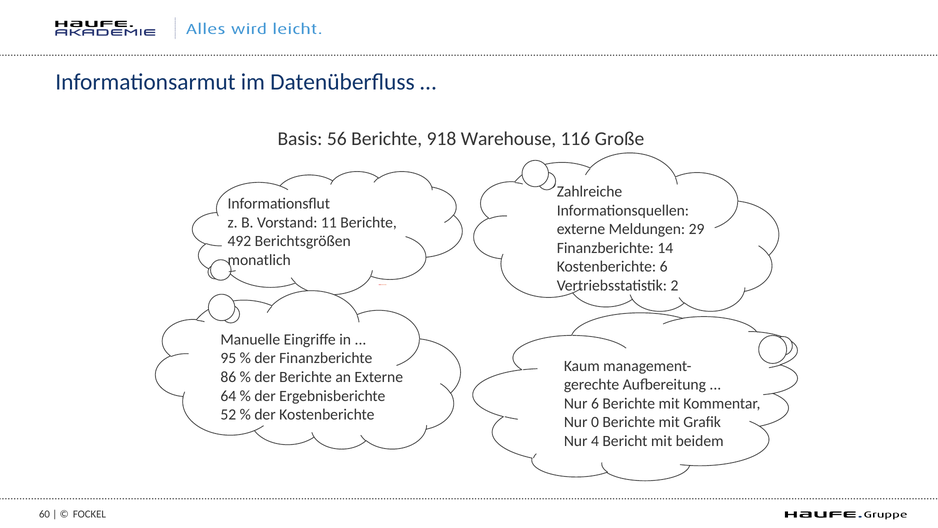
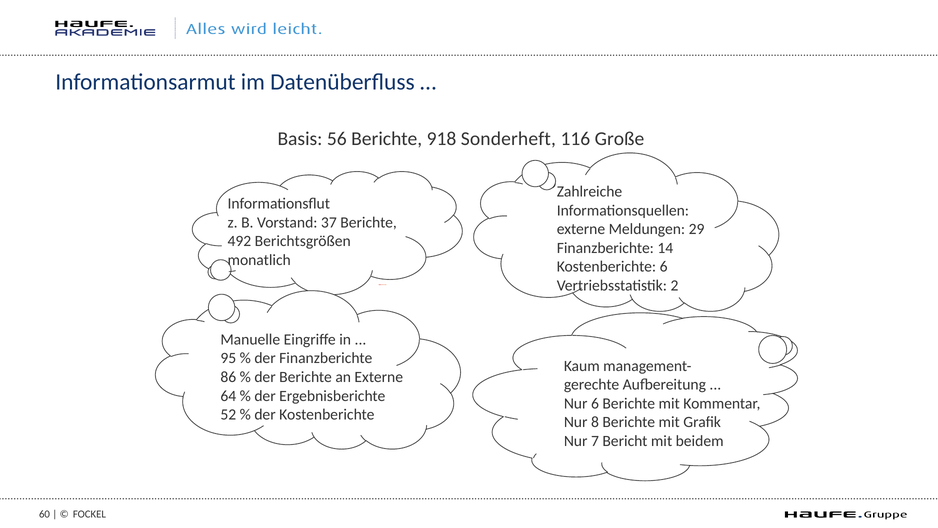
Warehouse: Warehouse -> Sonderheft
11: 11 -> 37
0: 0 -> 8
4: 4 -> 7
